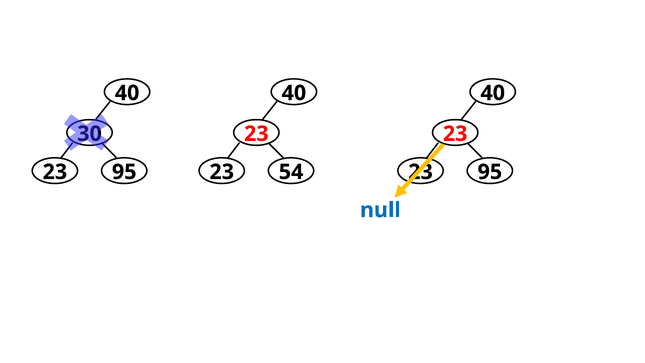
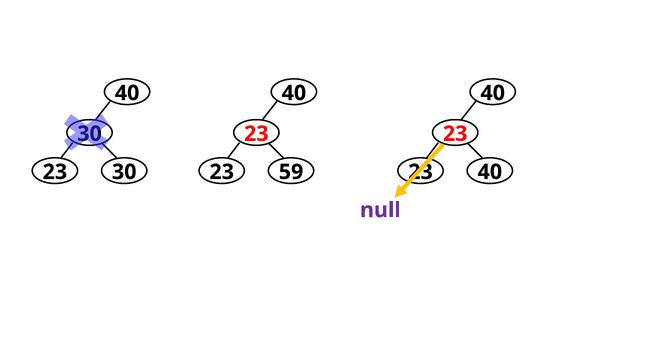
95 at (124, 172): 95 -> 30
54: 54 -> 59
95 at (490, 172): 95 -> 40
null colour: blue -> purple
